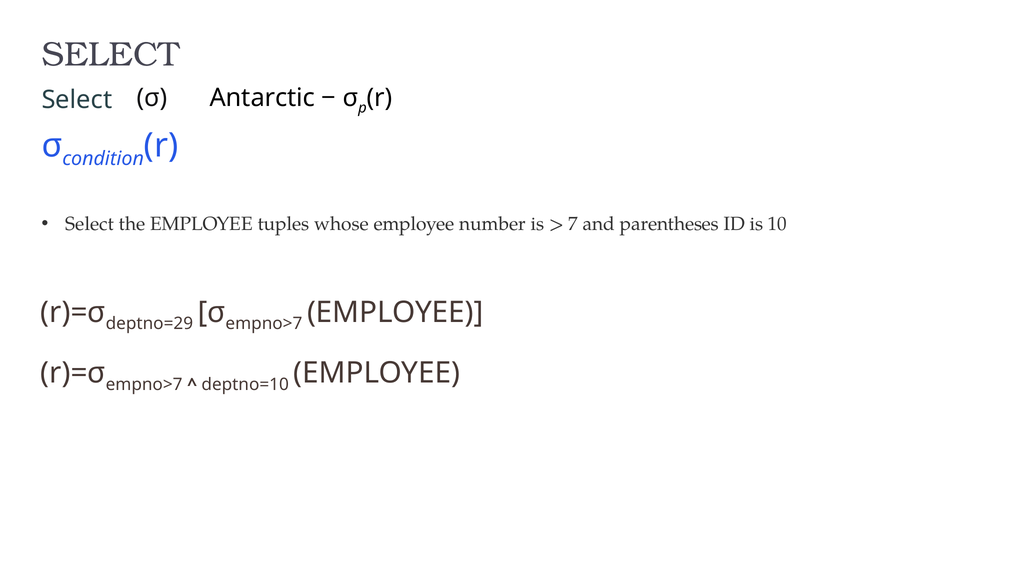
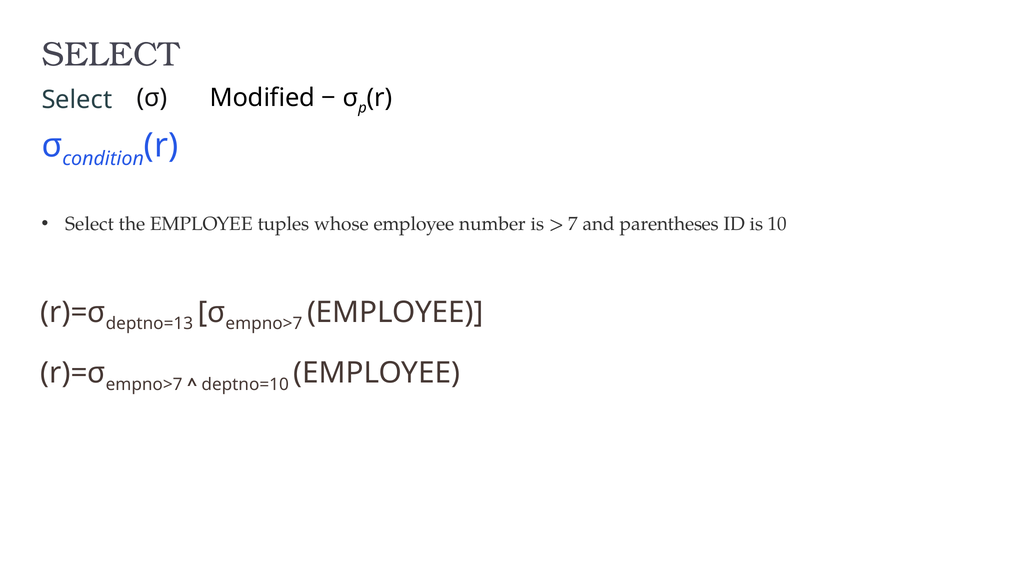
Antarctic: Antarctic -> Modified
deptno=29: deptno=29 -> deptno=13
